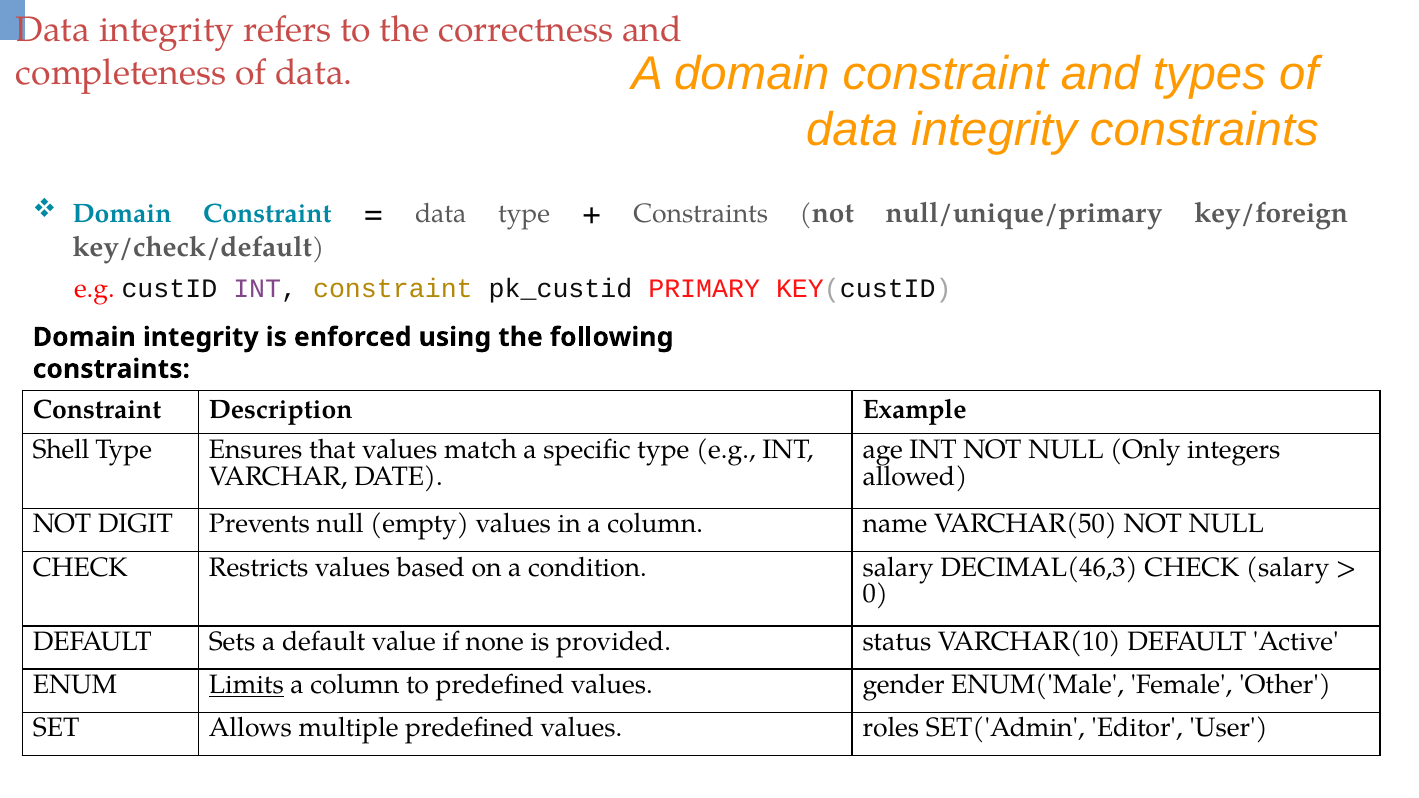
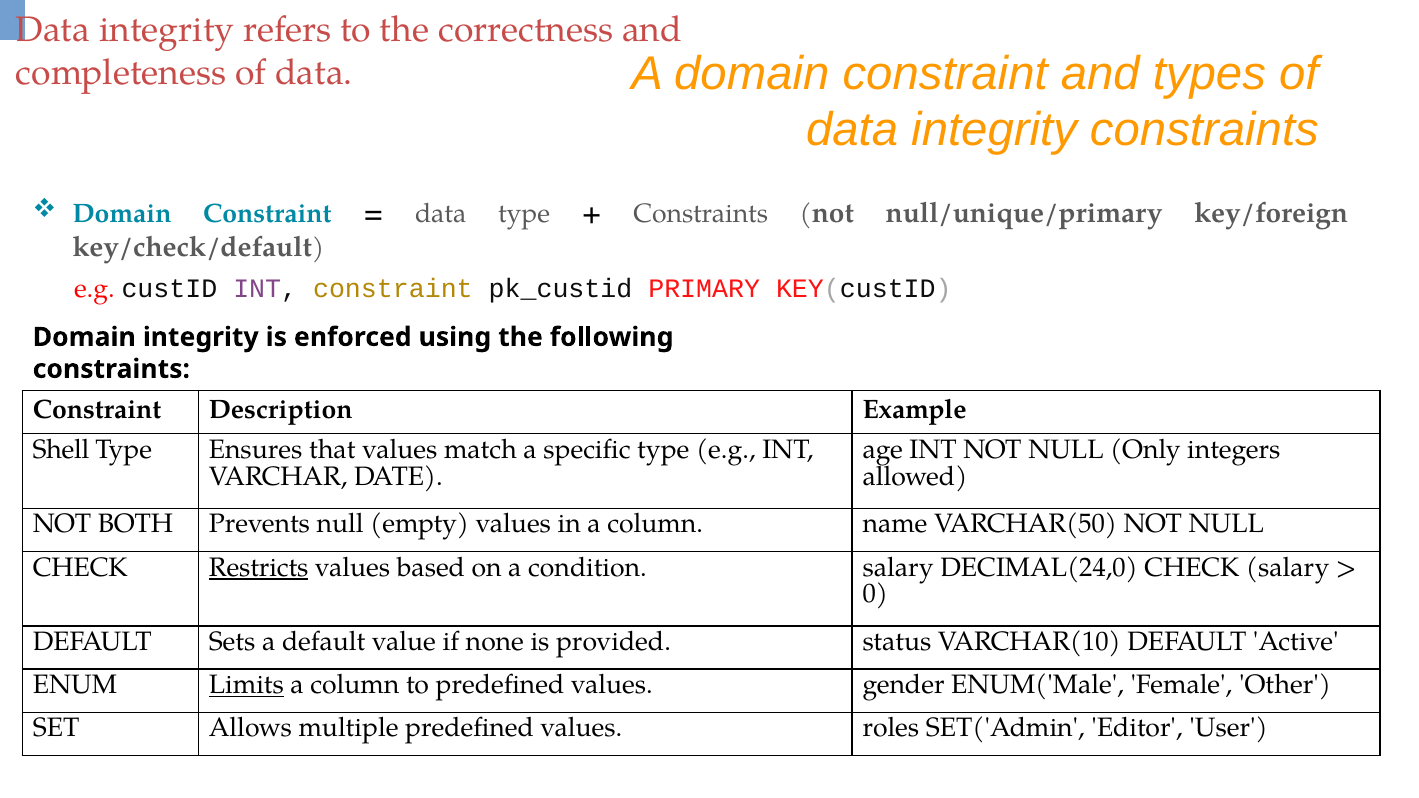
DIGIT: DIGIT -> BOTH
Restricts underline: none -> present
DECIMAL(46,3: DECIMAL(46,3 -> DECIMAL(24,0
